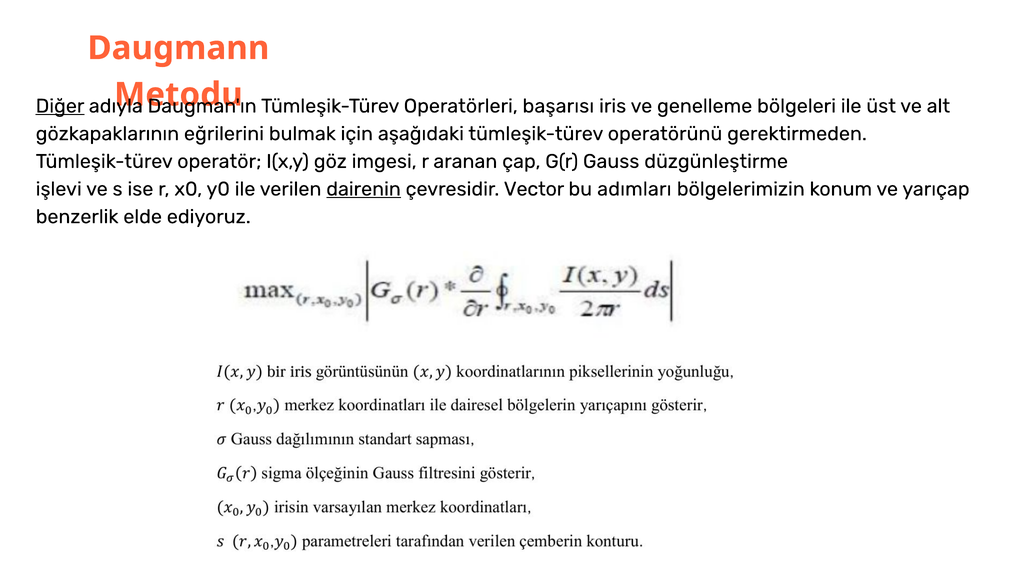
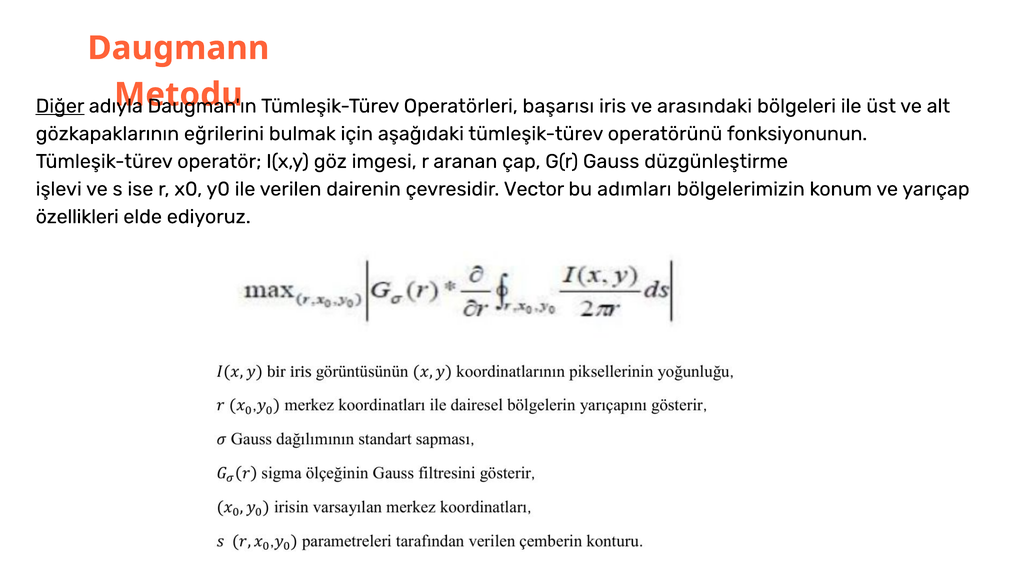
genelleme: genelleme -> arasındaki
gerektirmeden: gerektirmeden -> fonksiyonunun
dairenin underline: present -> none
benzerlik: benzerlik -> özellikleri
